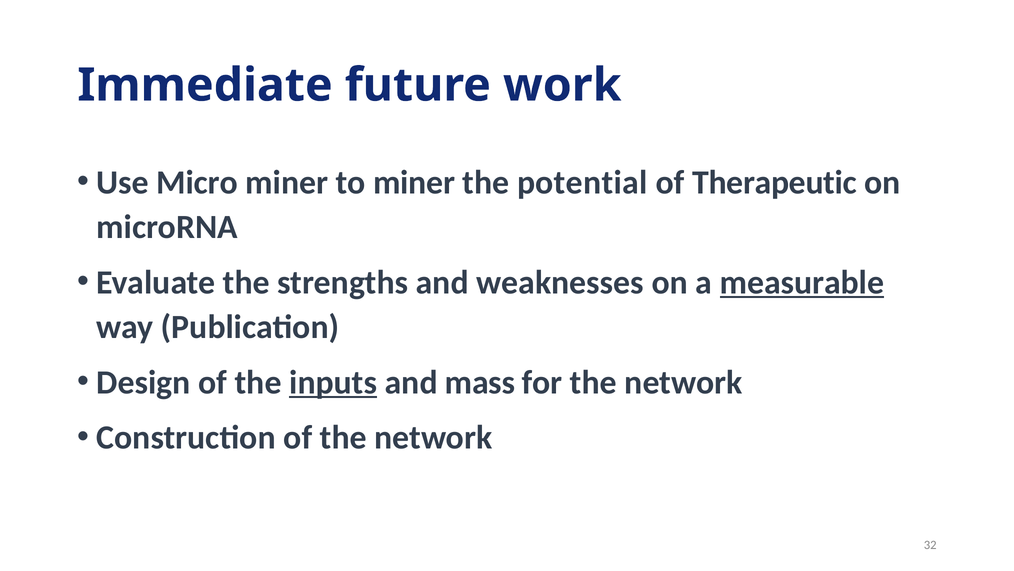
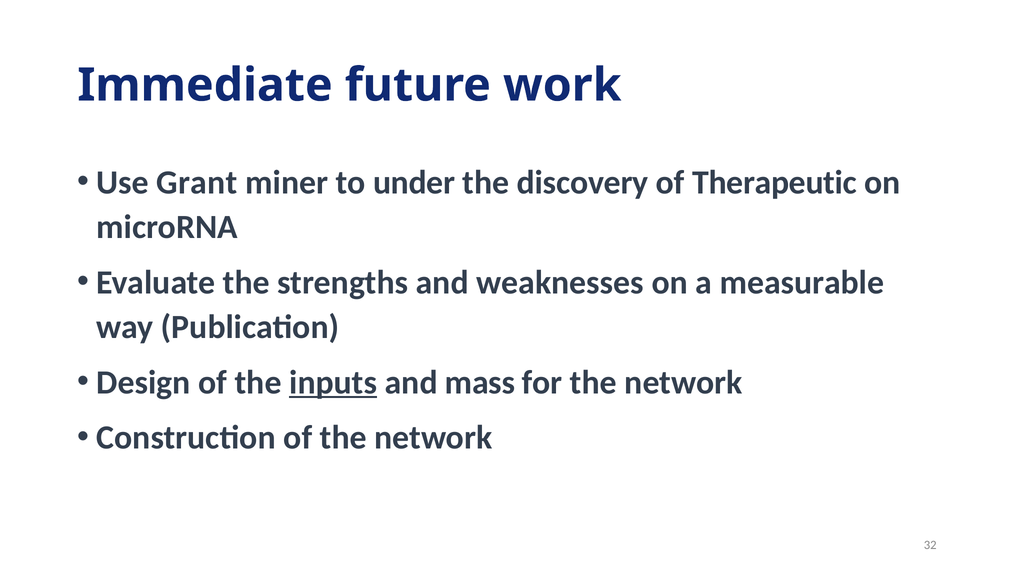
Micro: Micro -> Grant
to miner: miner -> under
potential: potential -> discovery
measurable underline: present -> none
